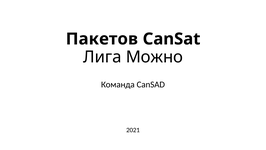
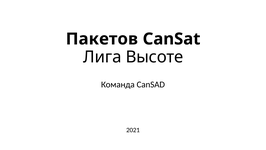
Можно: Можно -> Высоте
